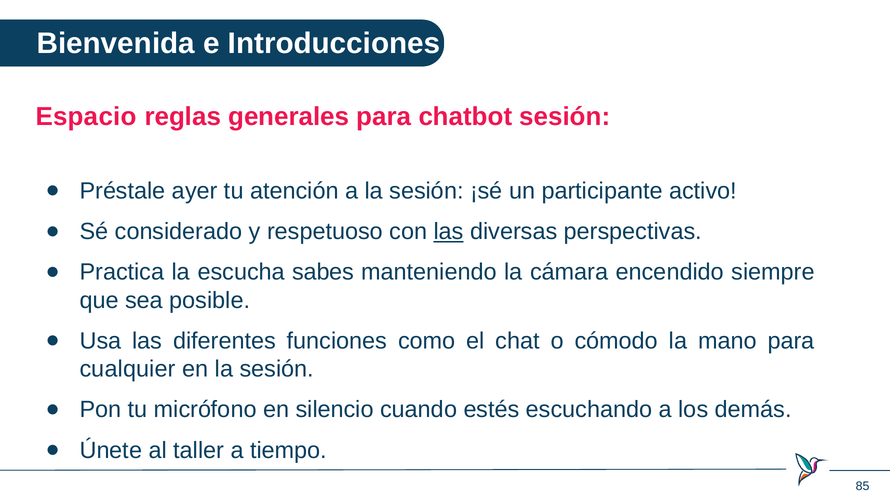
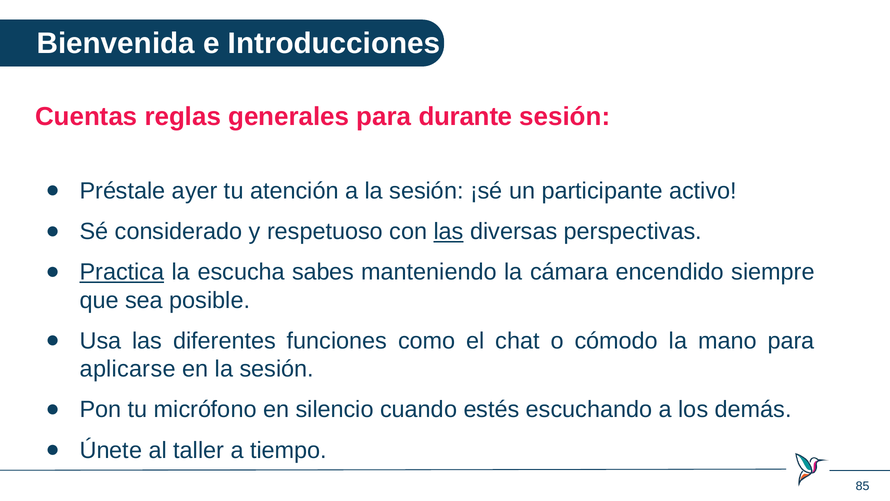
Espacio: Espacio -> Cuentas
chatbot: chatbot -> durante
Practica underline: none -> present
cualquier: cualquier -> aplicarse
